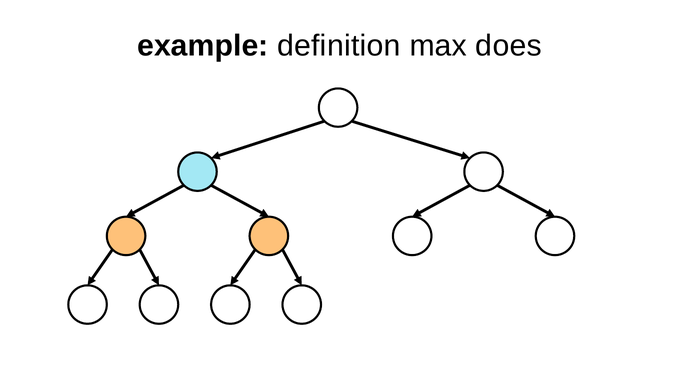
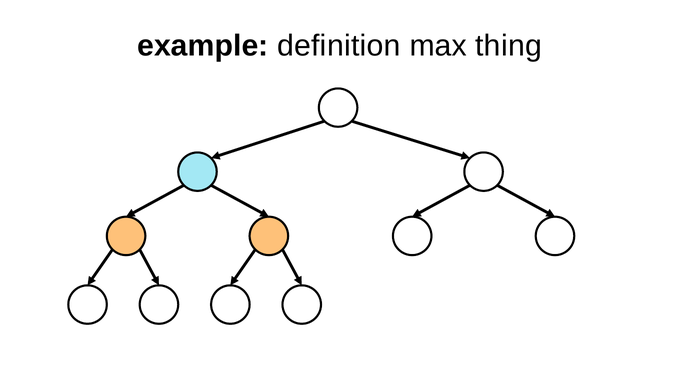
does: does -> thing
